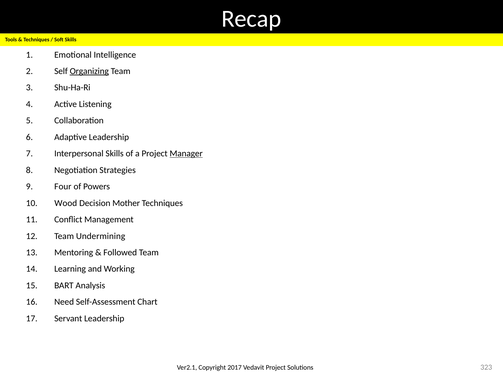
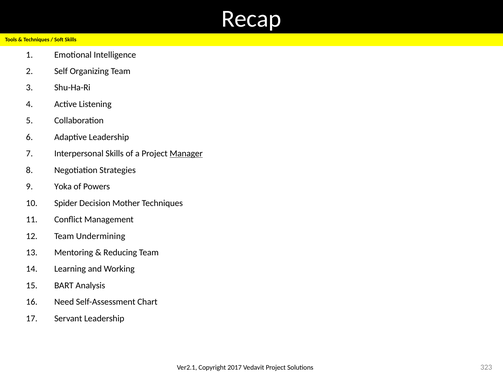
Organizing underline: present -> none
Four: Four -> Yoka
Wood: Wood -> Spider
Followed: Followed -> Reducing
